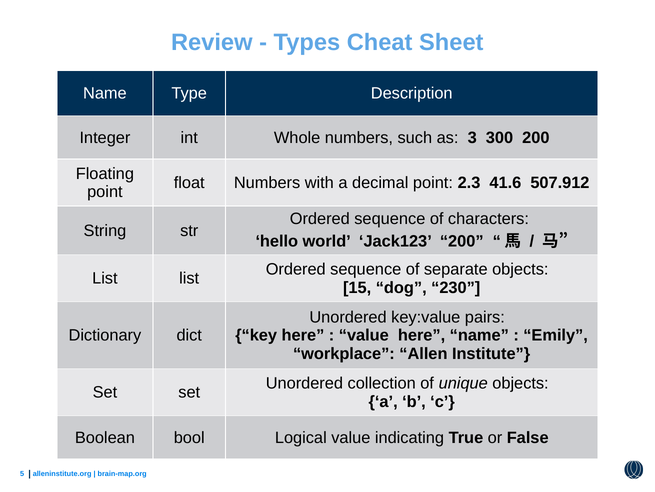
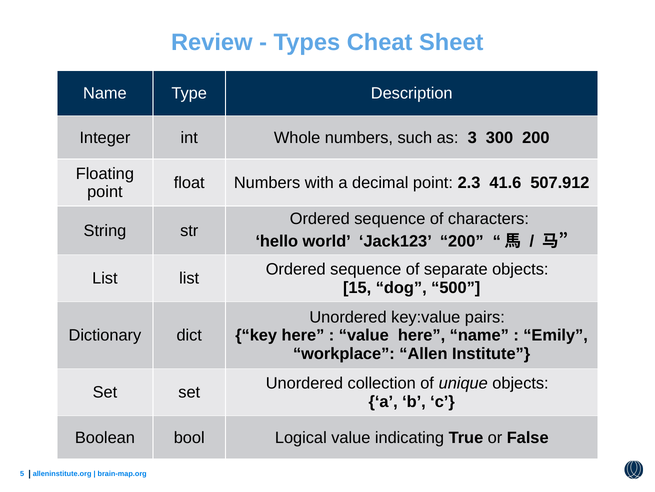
230: 230 -> 500
